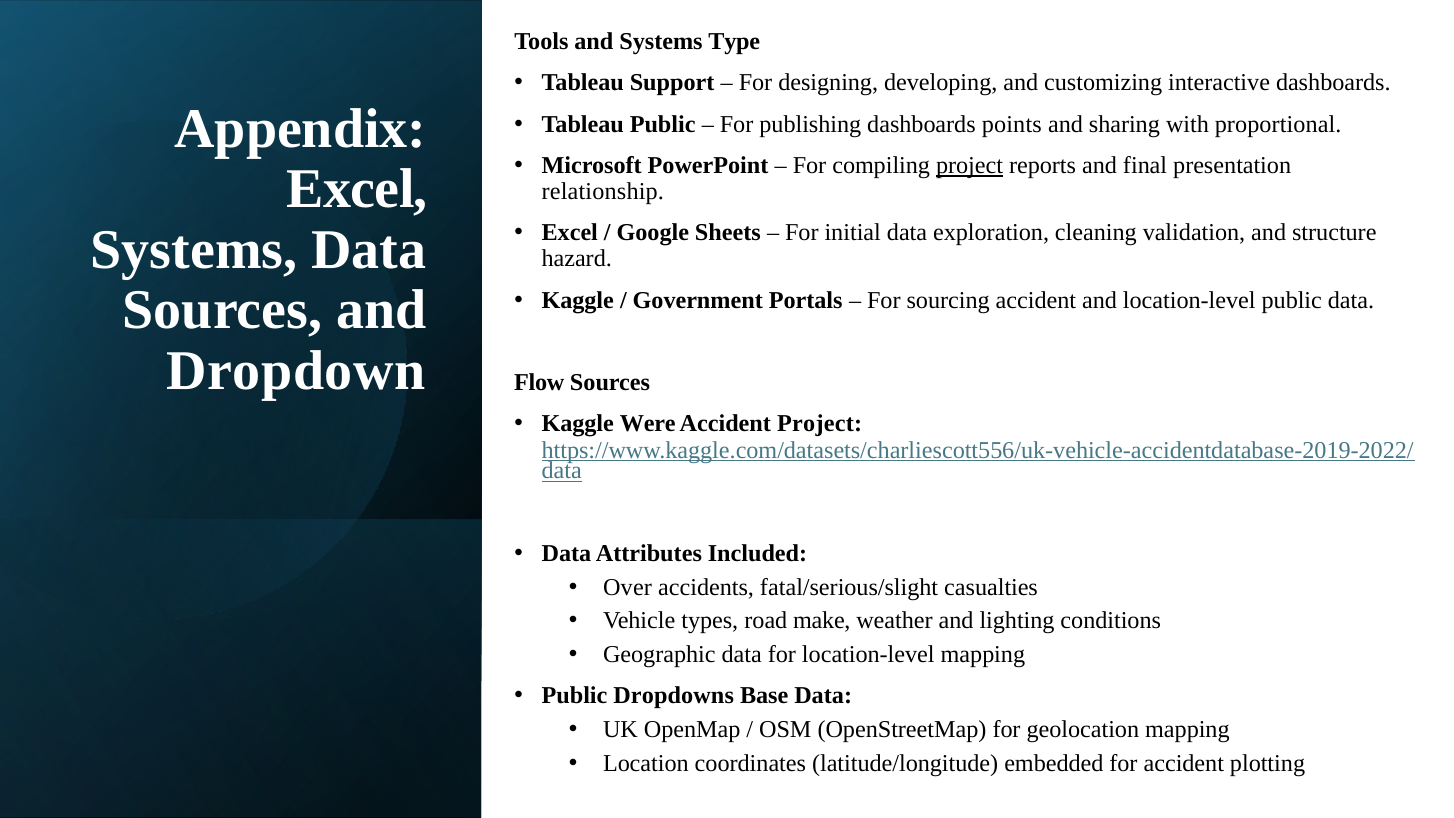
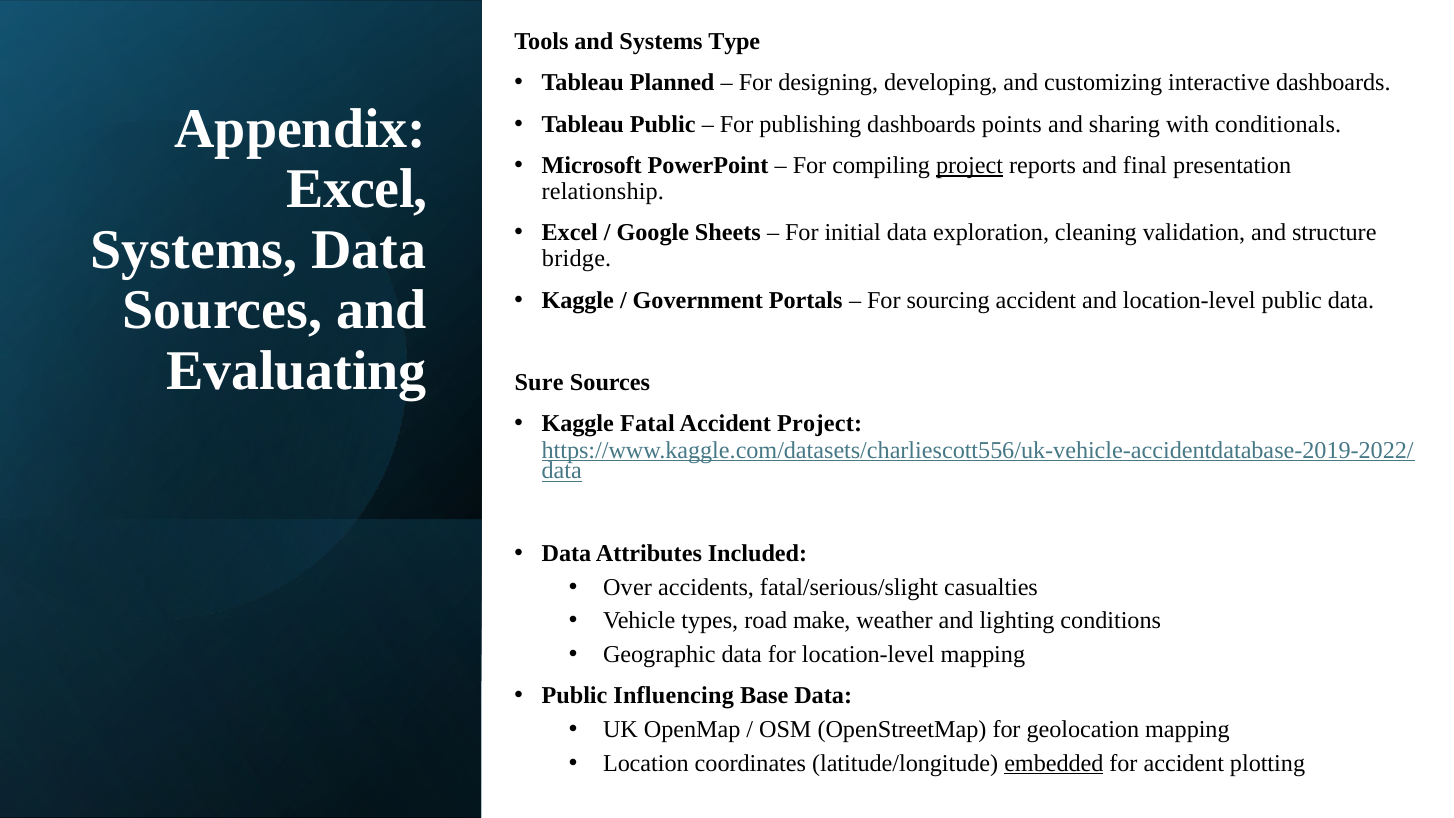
Support: Support -> Planned
proportional: proportional -> conditionals
hazard: hazard -> bridge
Dropdown: Dropdown -> Evaluating
Flow: Flow -> Sure
Were: Were -> Fatal
Dropdowns: Dropdowns -> Influencing
embedded underline: none -> present
